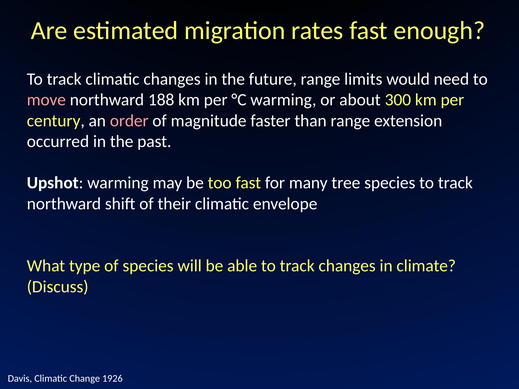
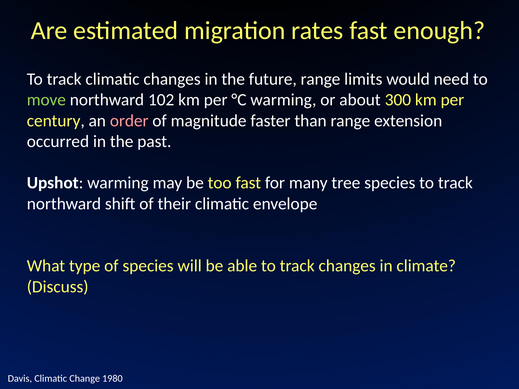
move colour: pink -> light green
188: 188 -> 102
1926: 1926 -> 1980
